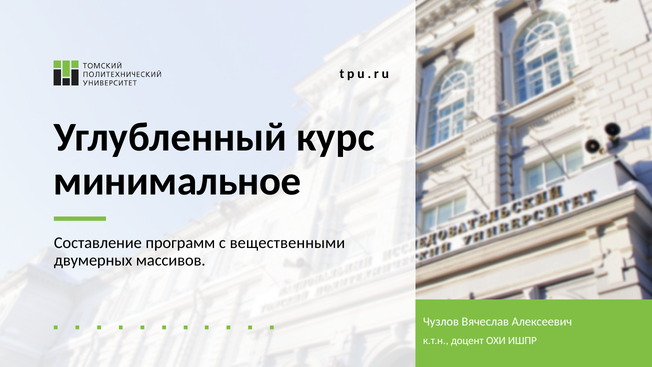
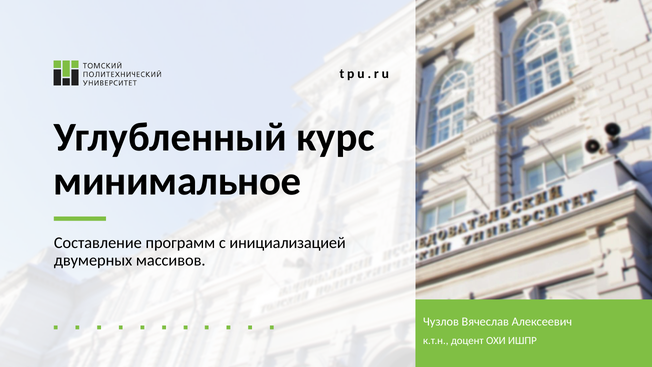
вещественными: вещественными -> инициализацией
